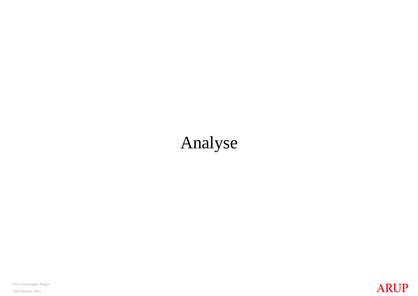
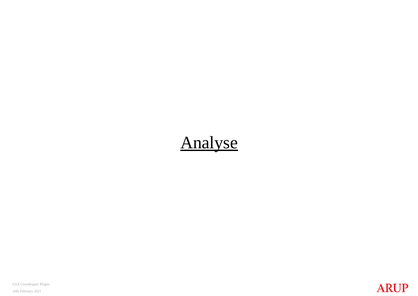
Analyse underline: none -> present
